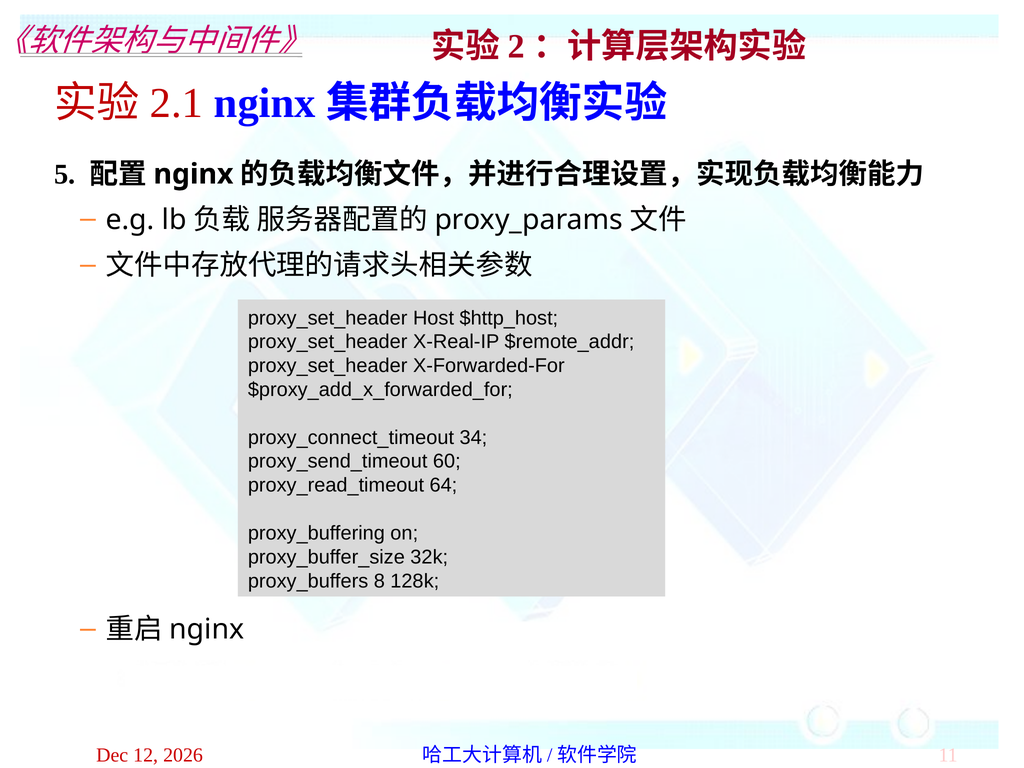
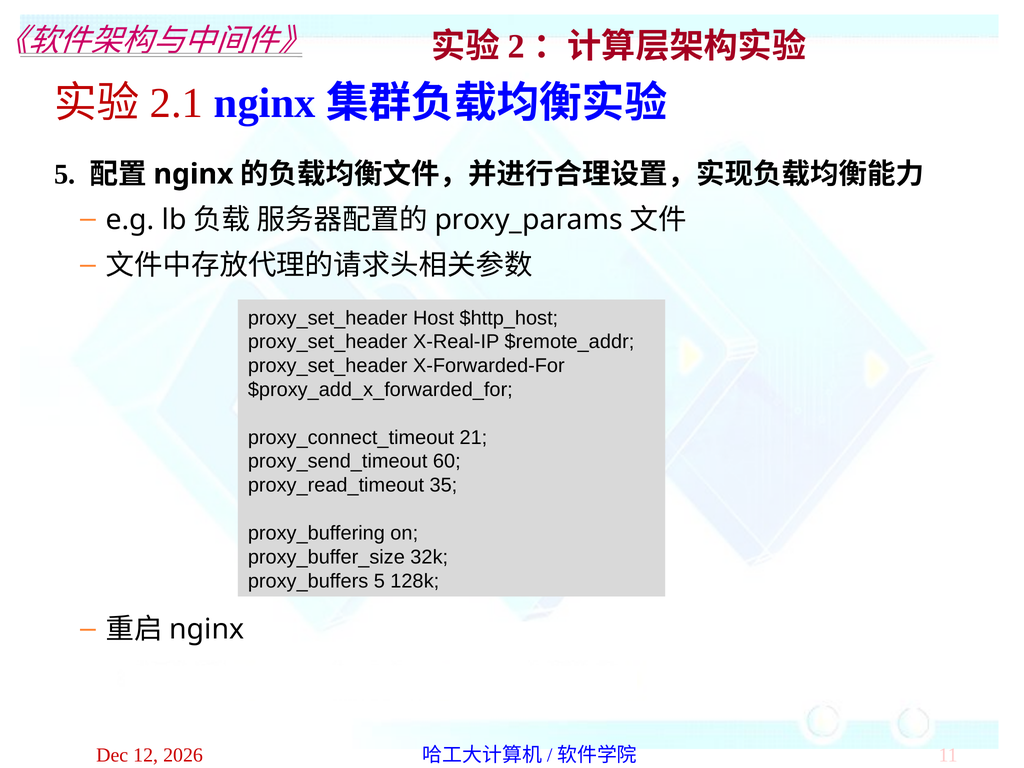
34: 34 -> 21
64: 64 -> 35
proxy_buffers 8: 8 -> 5
